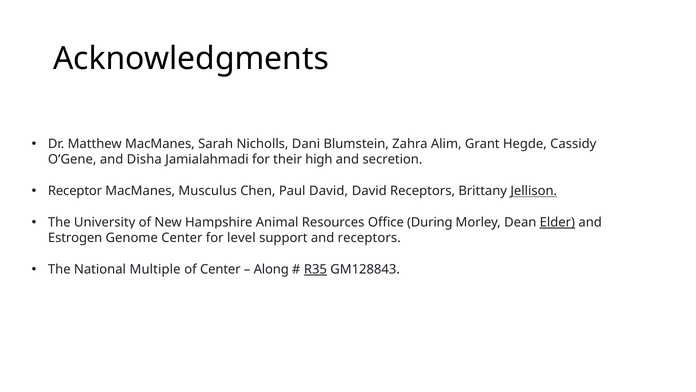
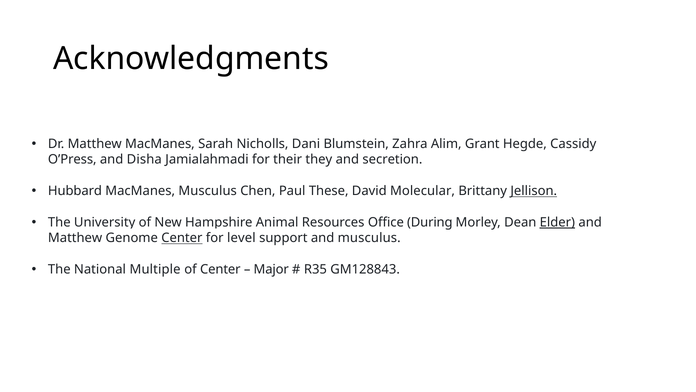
O’Gene: O’Gene -> O’Press
high: high -> they
Receptor: Receptor -> Hubbard
Paul David: David -> These
David Receptors: Receptors -> Molecular
Estrogen at (75, 238): Estrogen -> Matthew
Center at (182, 238) underline: none -> present
and receptors: receptors -> musculus
Along: Along -> Major
R35 underline: present -> none
